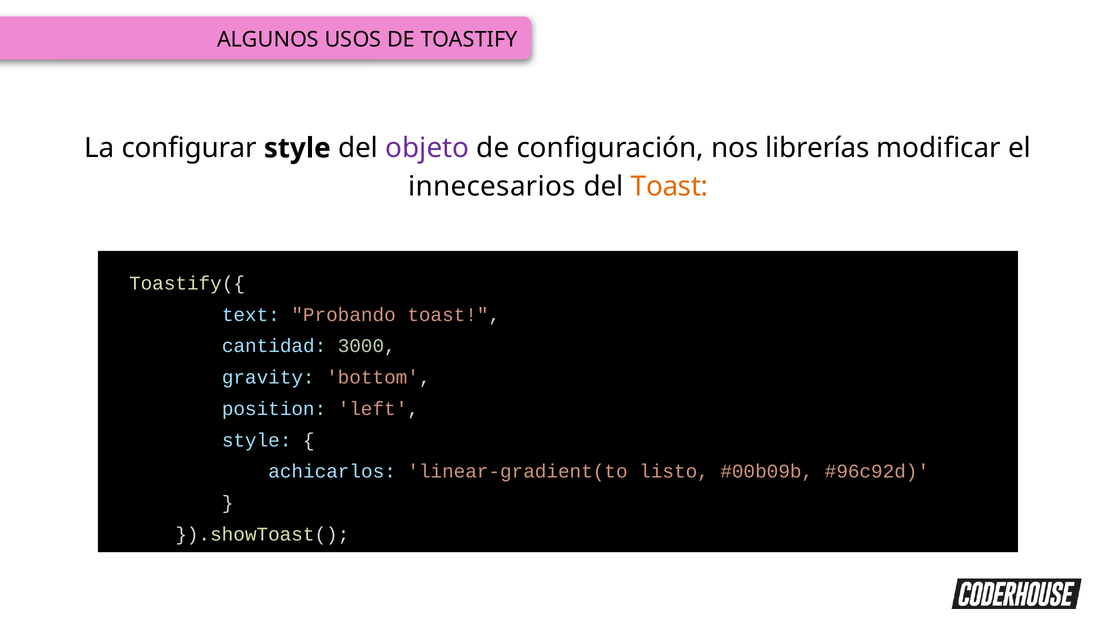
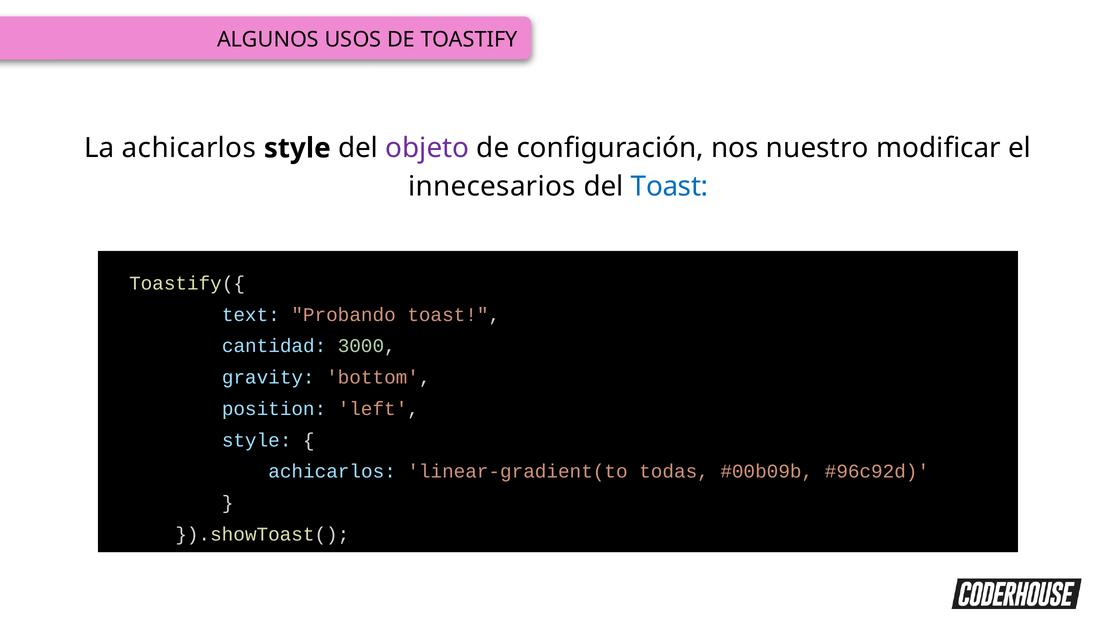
La configurar: configurar -> achicarlos
librerías: librerías -> nuestro
Toast at (670, 187) colour: orange -> blue
listo: listo -> todas
